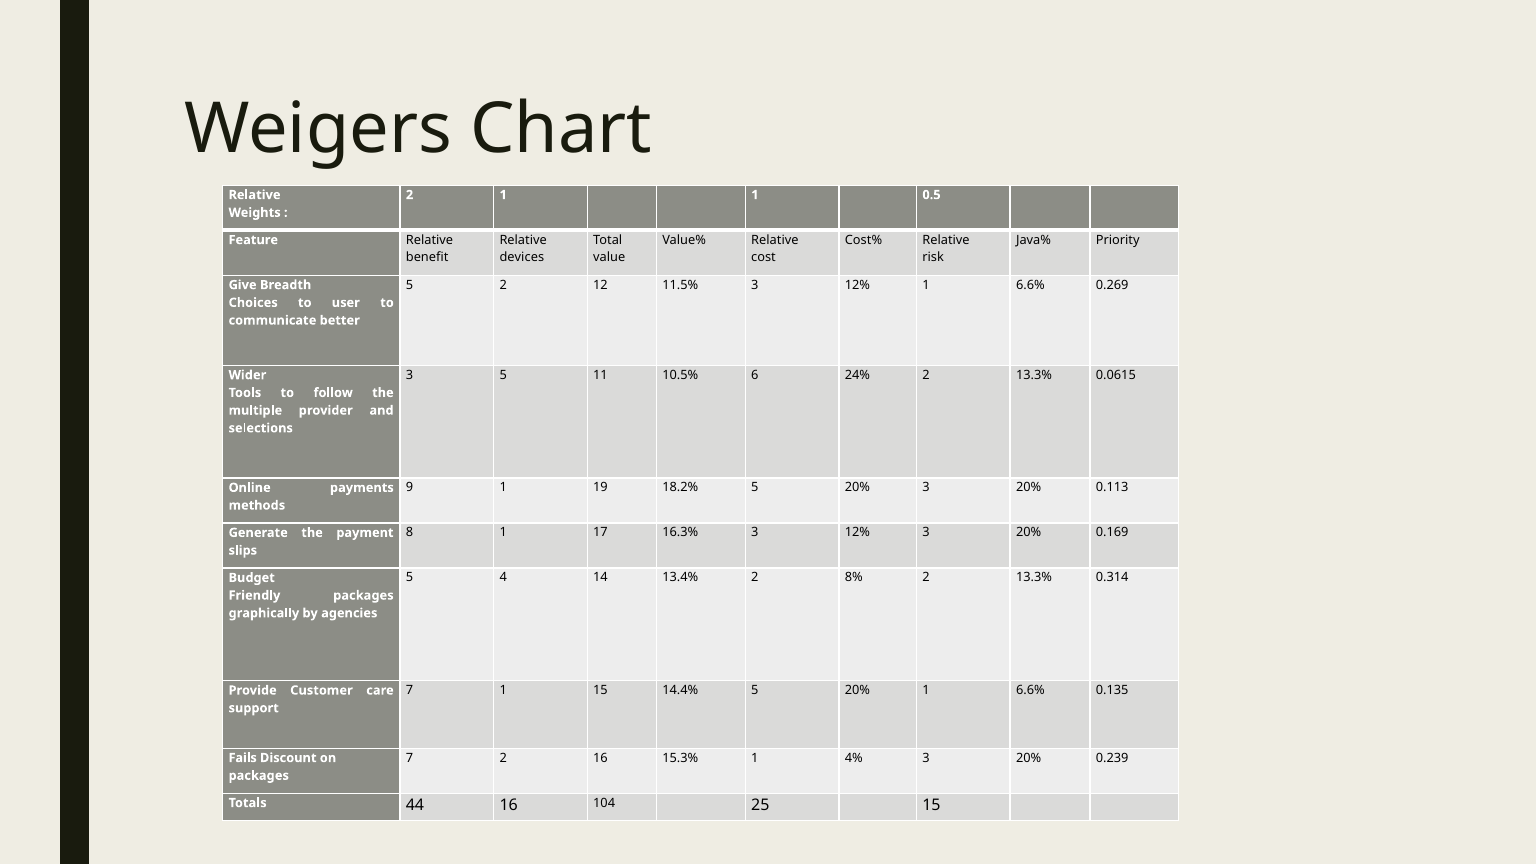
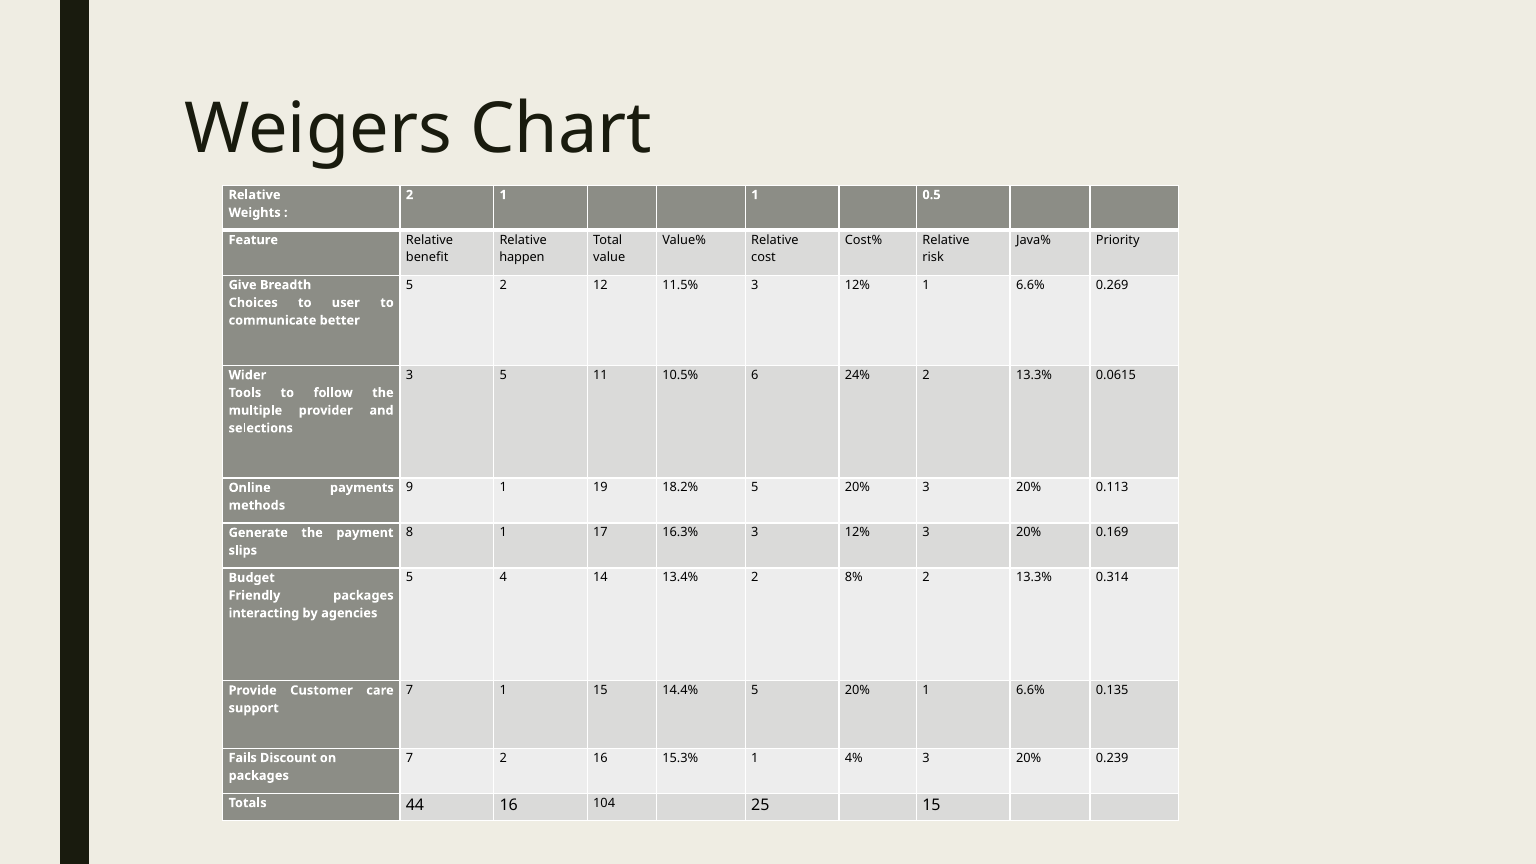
devices: devices -> happen
graphically: graphically -> interacting
